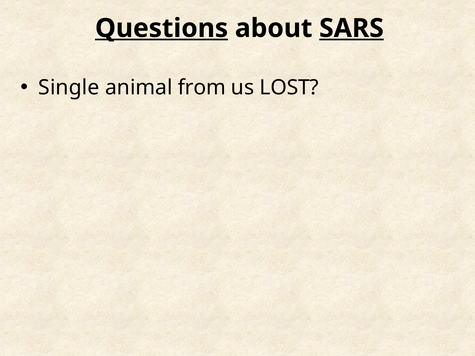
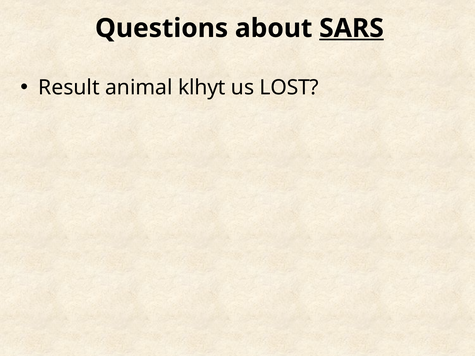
Questions underline: present -> none
Single: Single -> Result
from: from -> klhyt
